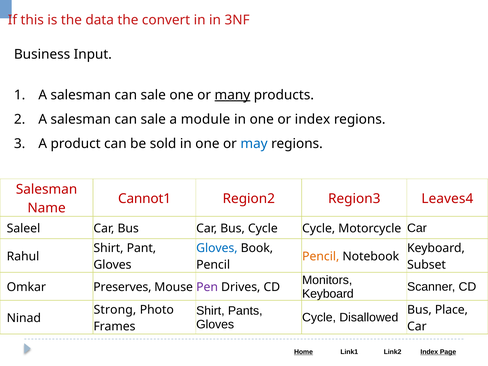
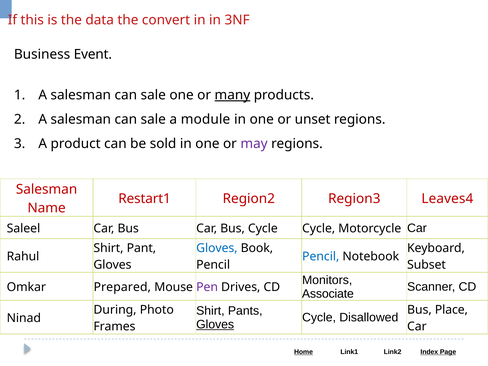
Input: Input -> Event
or index: index -> unset
may colour: blue -> purple
Cannot1: Cannot1 -> Restart1
Pencil at (321, 257) colour: orange -> blue
Preserves: Preserves -> Prepared
Keyboard at (328, 294): Keyboard -> Associate
Strong: Strong -> During
Gloves at (215, 324) underline: none -> present
